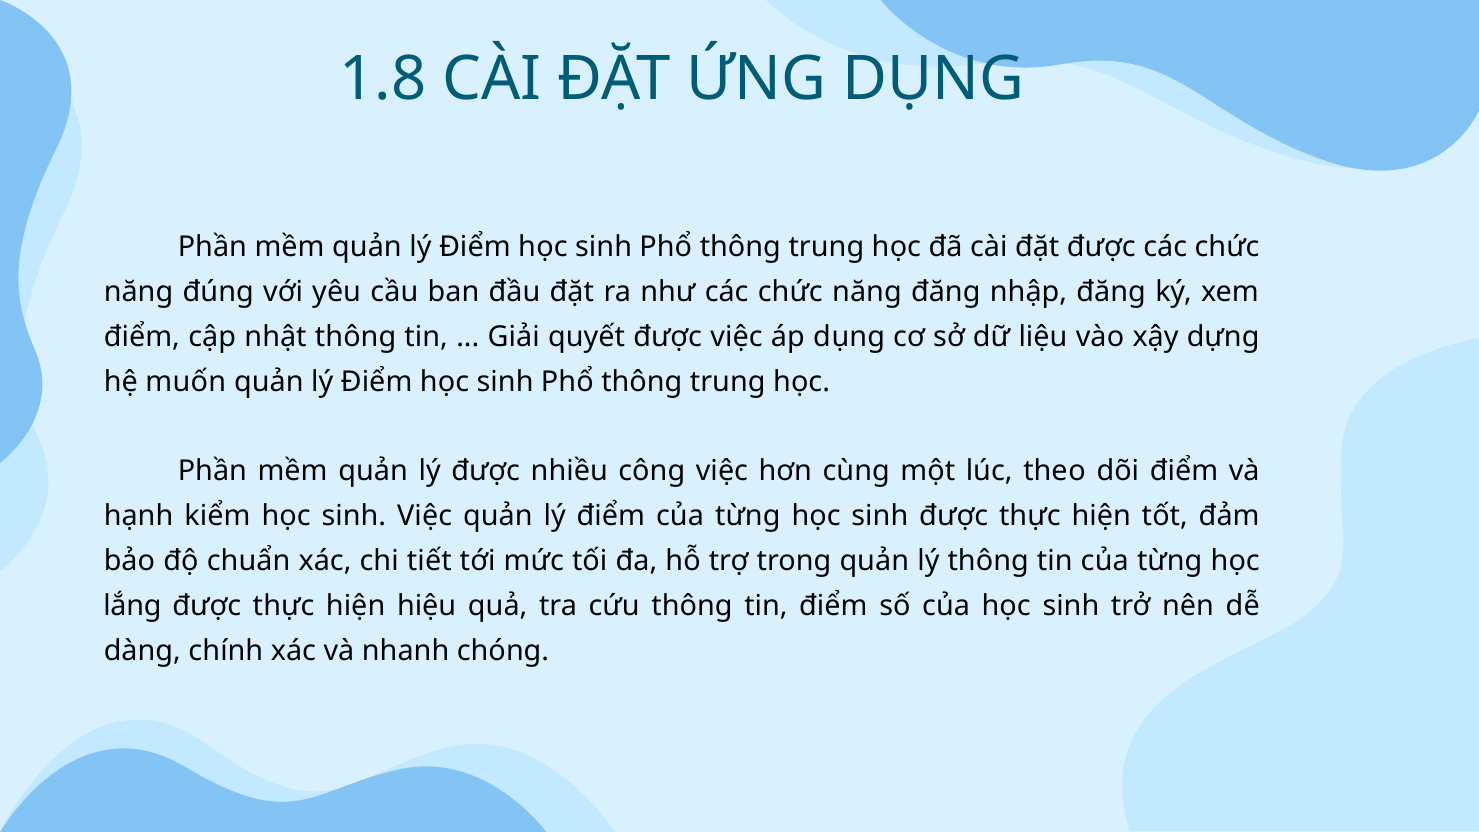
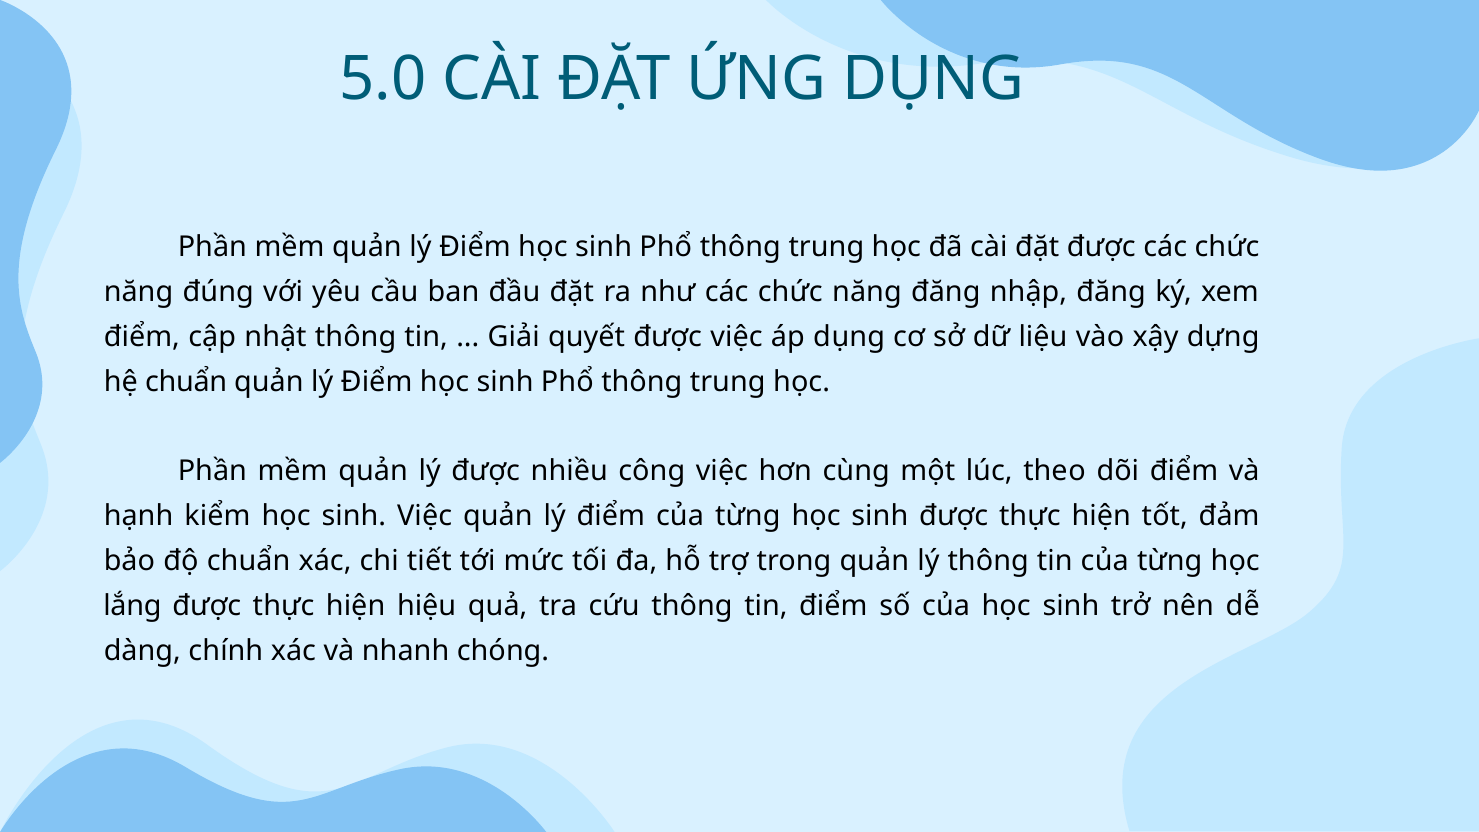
1.8: 1.8 -> 5.0
hệ muốn: muốn -> chuẩn
